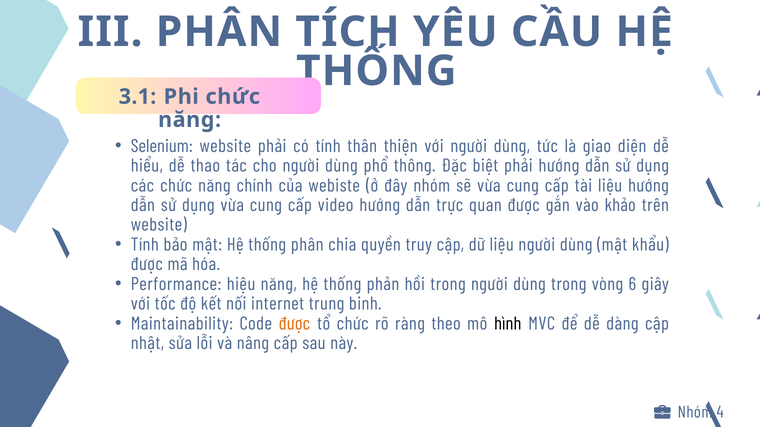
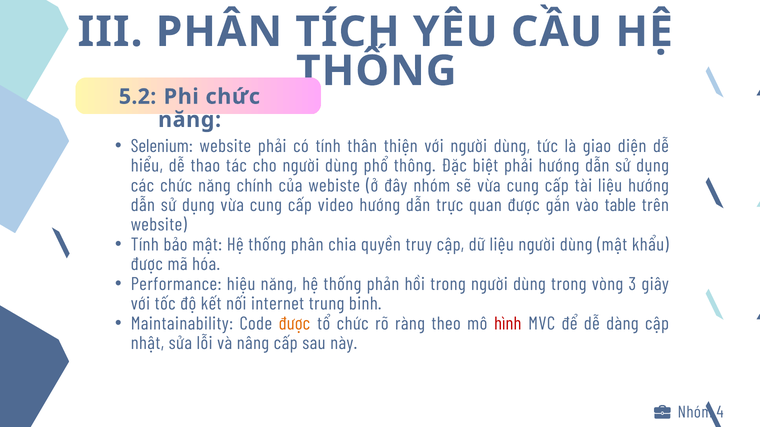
3.1: 3.1 -> 5.2
khảo: khảo -> table
6: 6 -> 3
hình colour: black -> red
